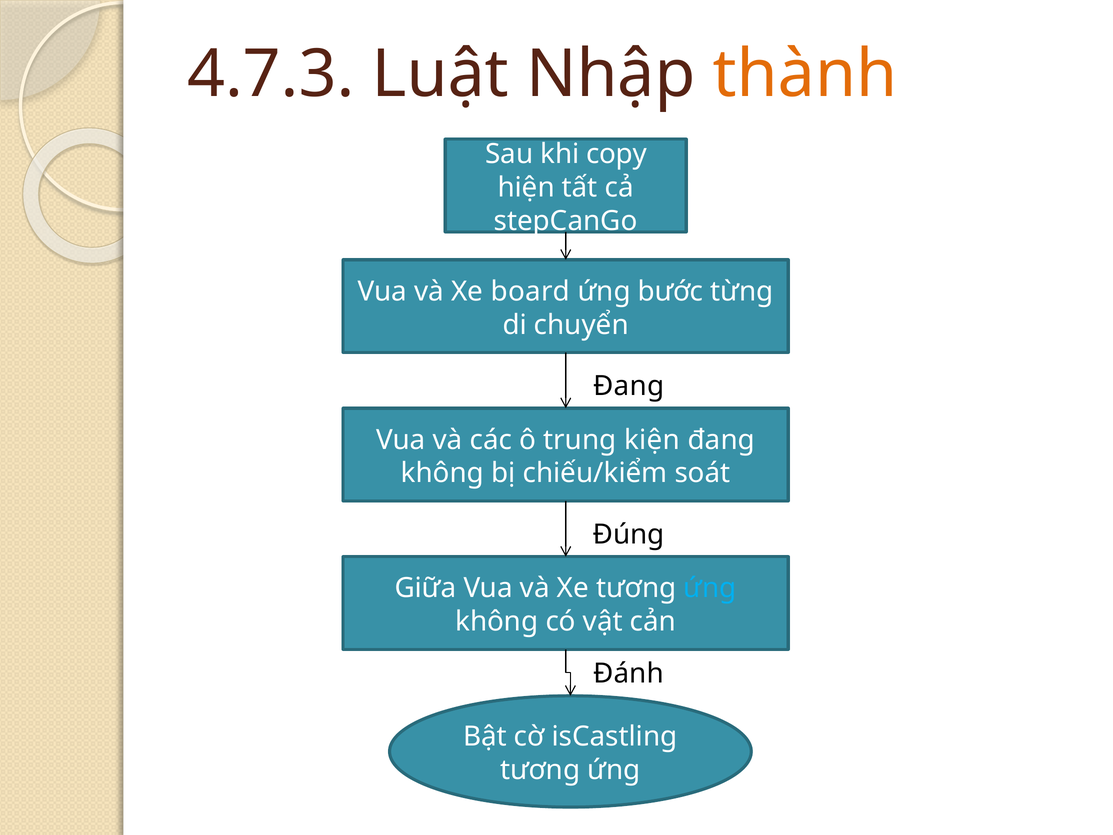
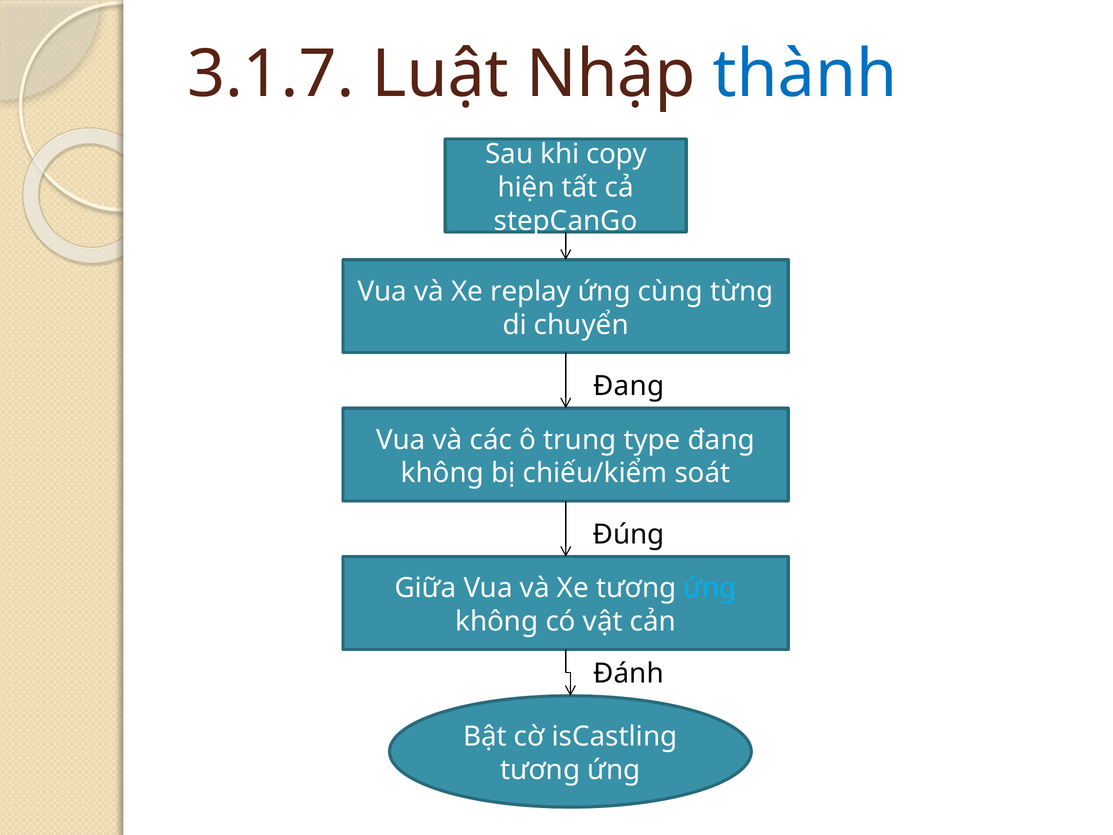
4.7.3: 4.7.3 -> 3.1.7
thành colour: orange -> blue
board: board -> replay
bước: bước -> cùng
kiện: kiện -> type
